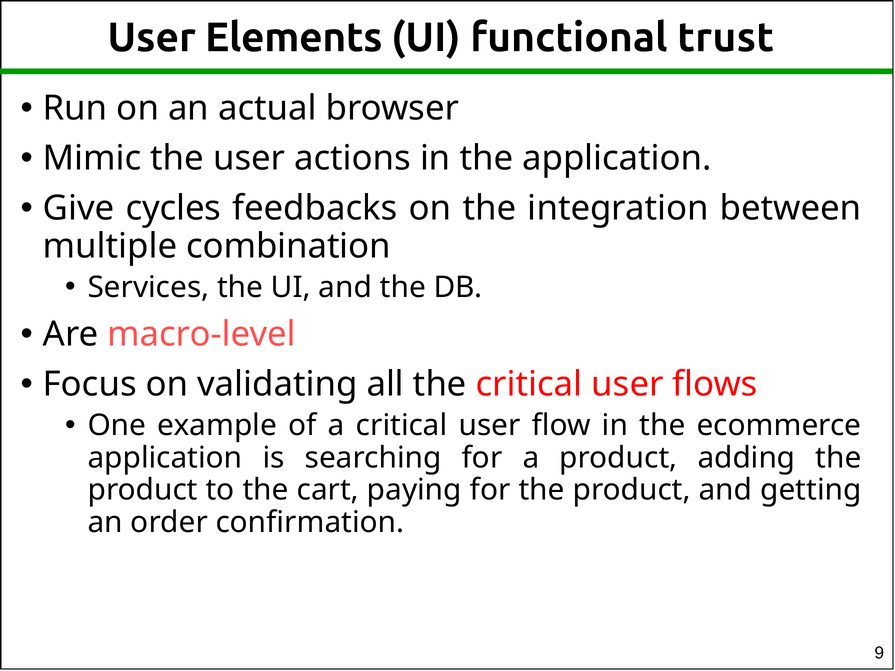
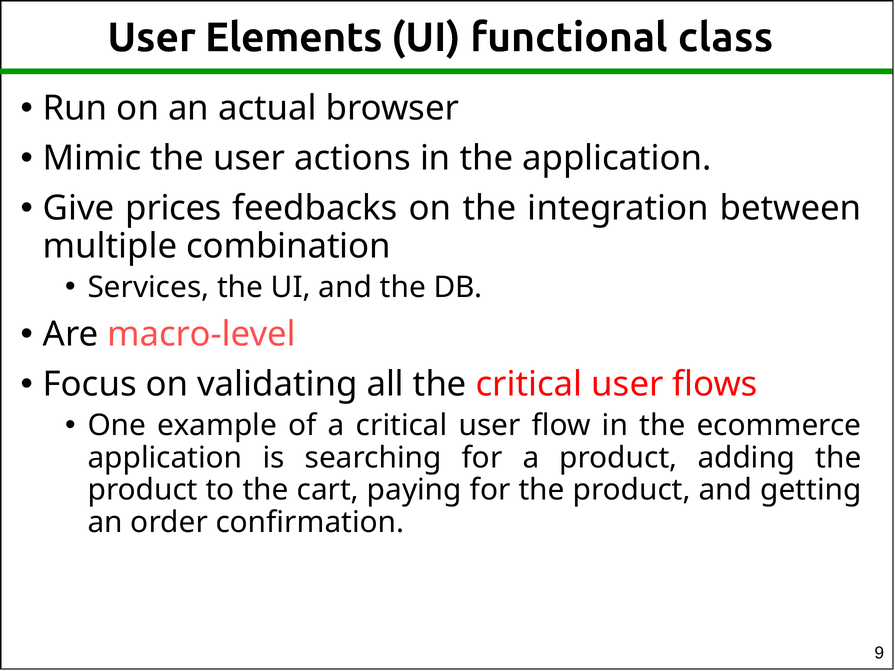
trust: trust -> class
cycles: cycles -> prices
